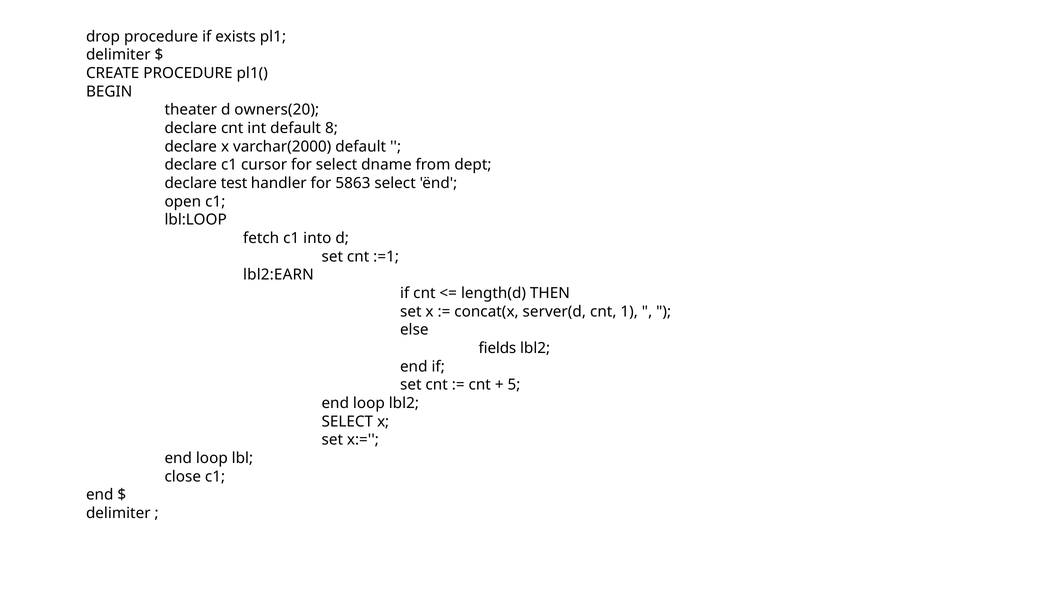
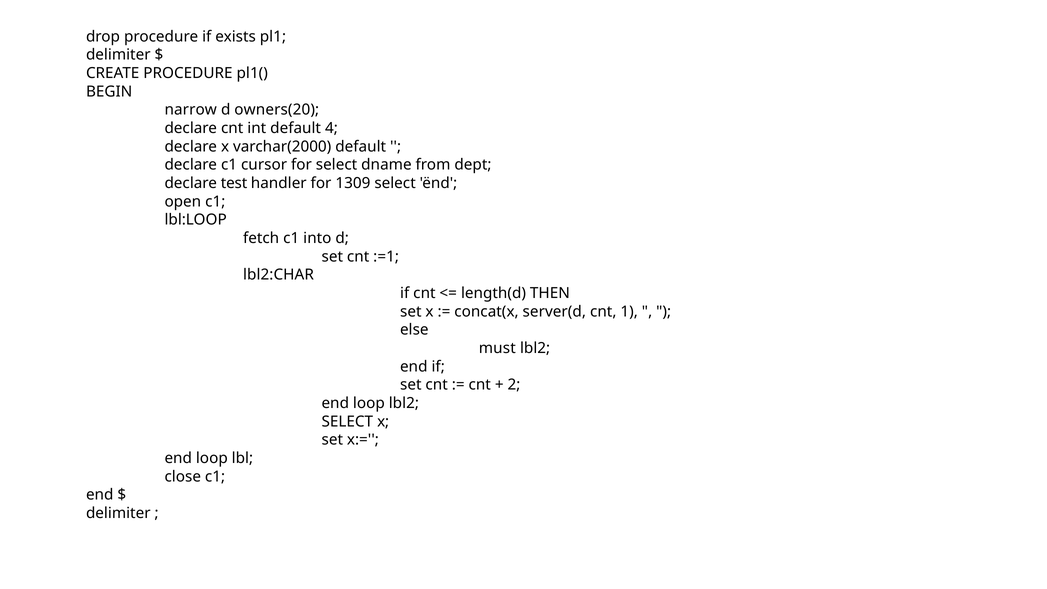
theater: theater -> narrow
8: 8 -> 4
5863: 5863 -> 1309
lbl2:EARN: lbl2:EARN -> lbl2:CHAR
fields: fields -> must
5: 5 -> 2
